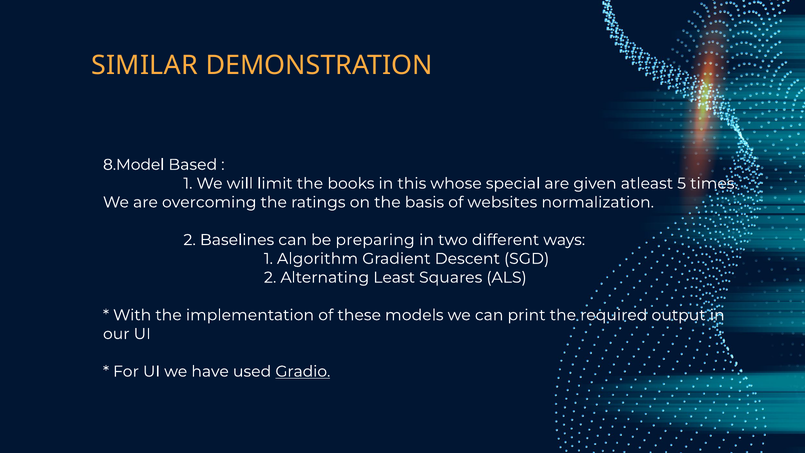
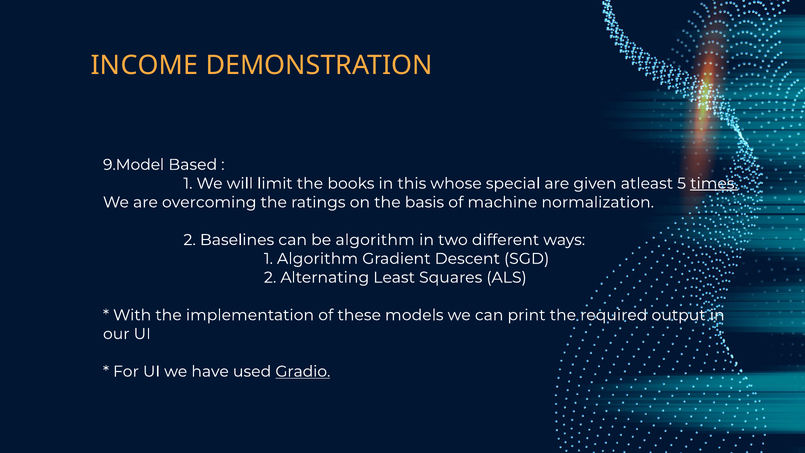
SIMILAR: SIMILAR -> INCOME
8.Model: 8.Model -> 9.Model
times underline: none -> present
websites: websites -> machine
be preparing: preparing -> algorithm
